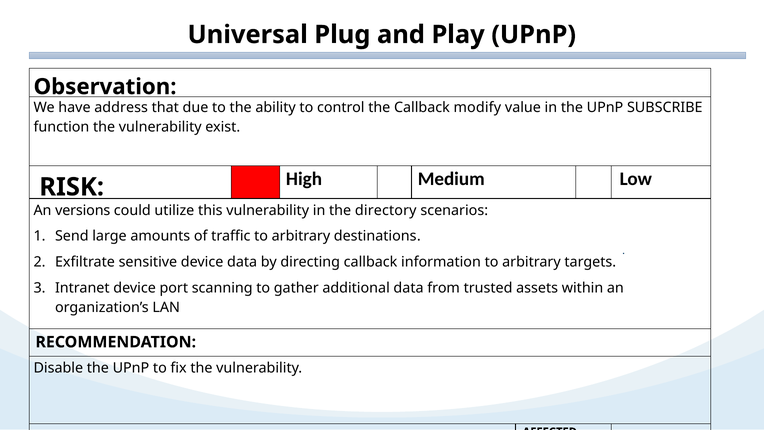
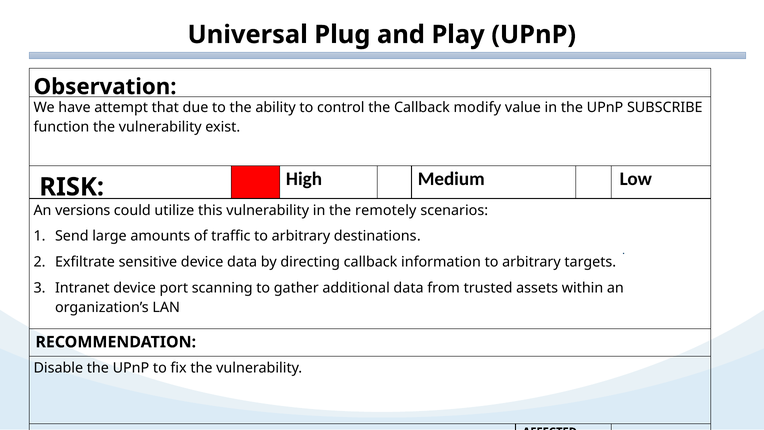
address: address -> attempt
directory: directory -> remotely
